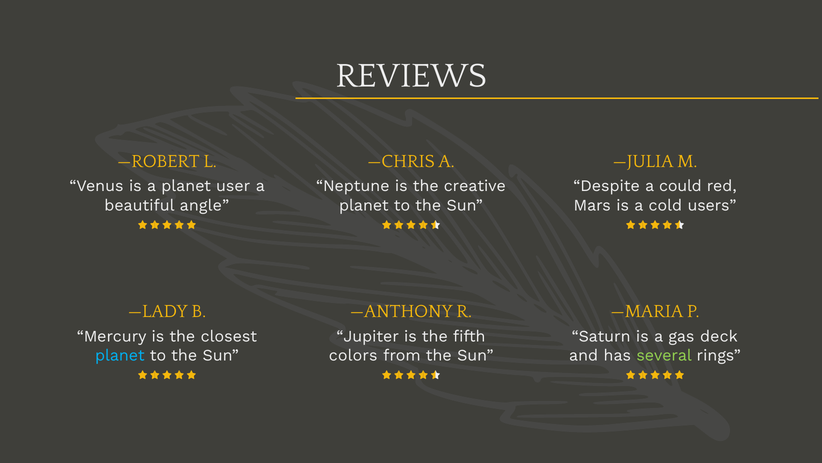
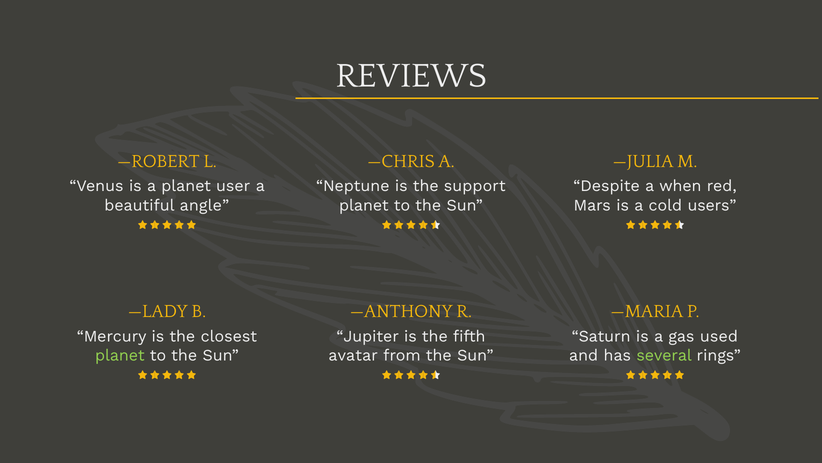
creative: creative -> support
could: could -> when
deck: deck -> used
planet at (120, 355) colour: light blue -> light green
colors: colors -> avatar
